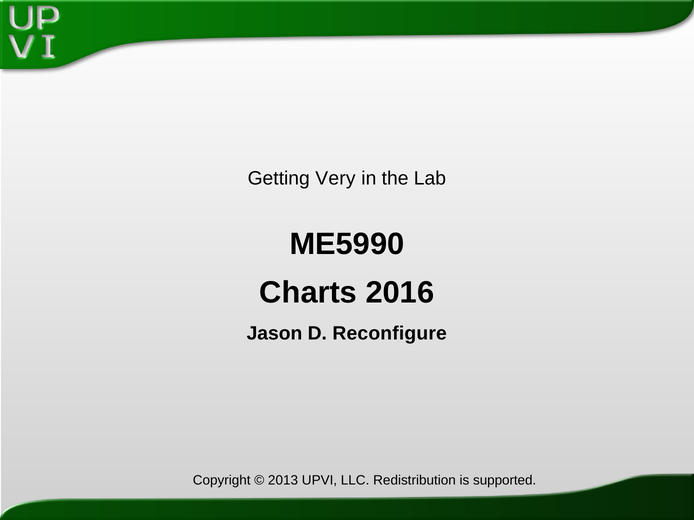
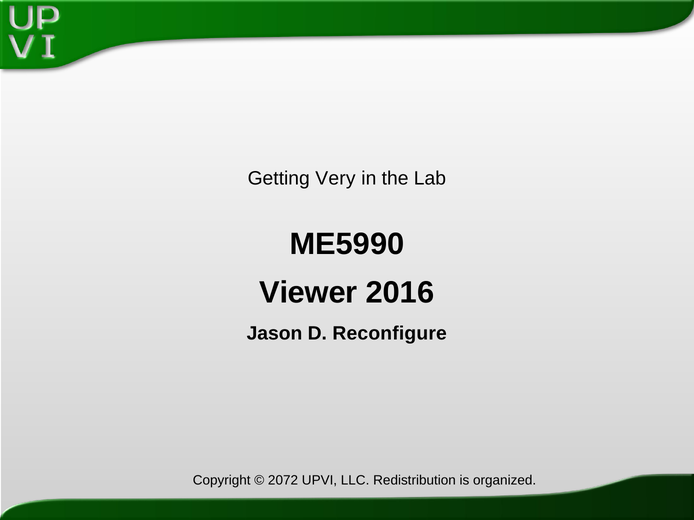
Charts: Charts -> Viewer
2013: 2013 -> 2072
supported: supported -> organized
